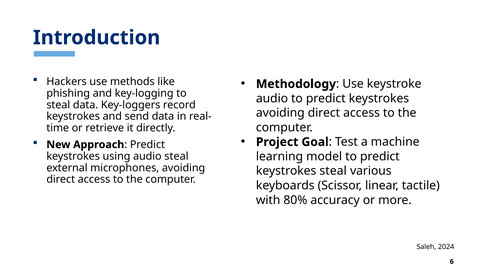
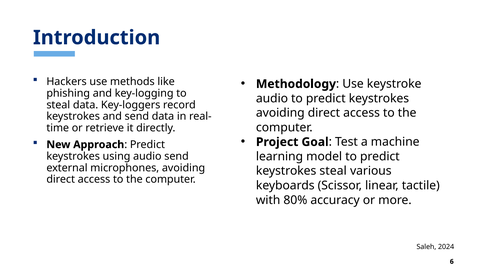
audio steal: steal -> send
